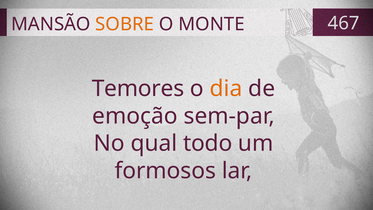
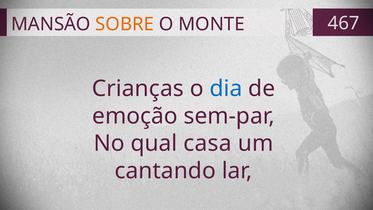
Temores: Temores -> Crianças
dia colour: orange -> blue
todo: todo -> casa
formosos: formosos -> cantando
